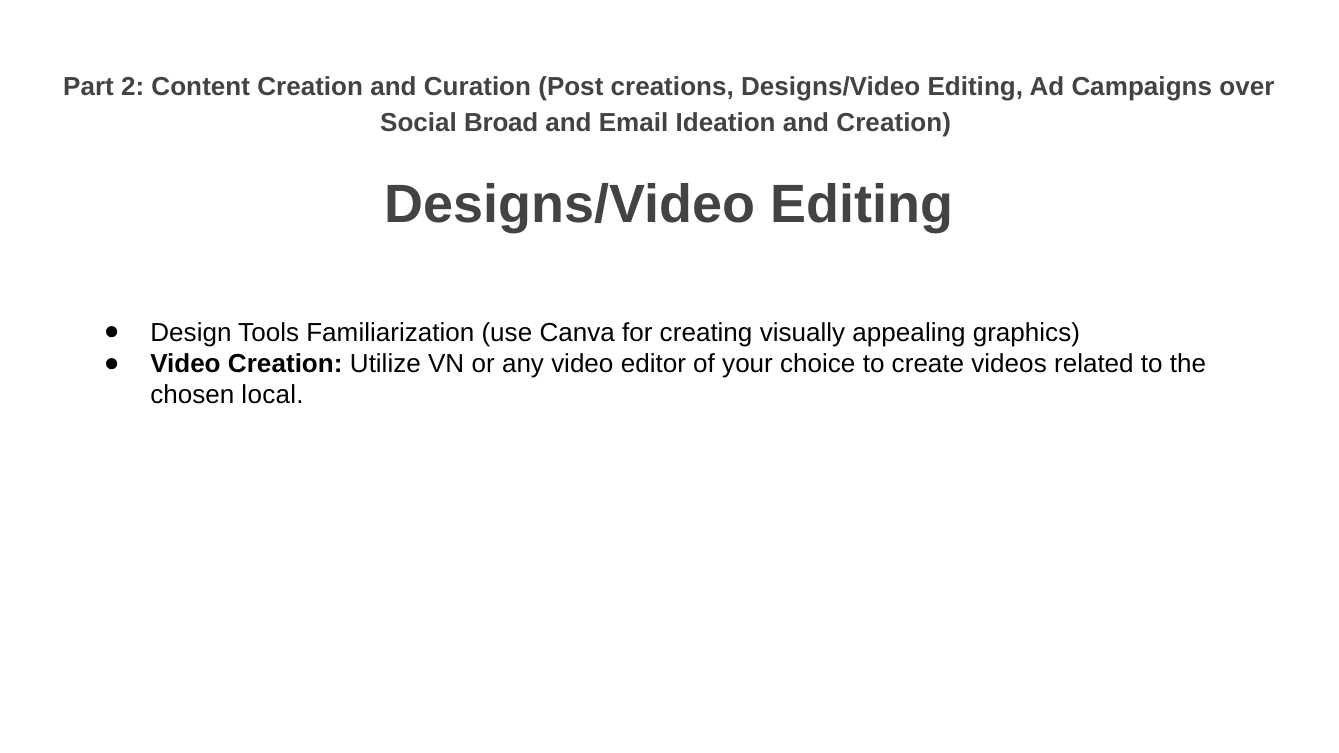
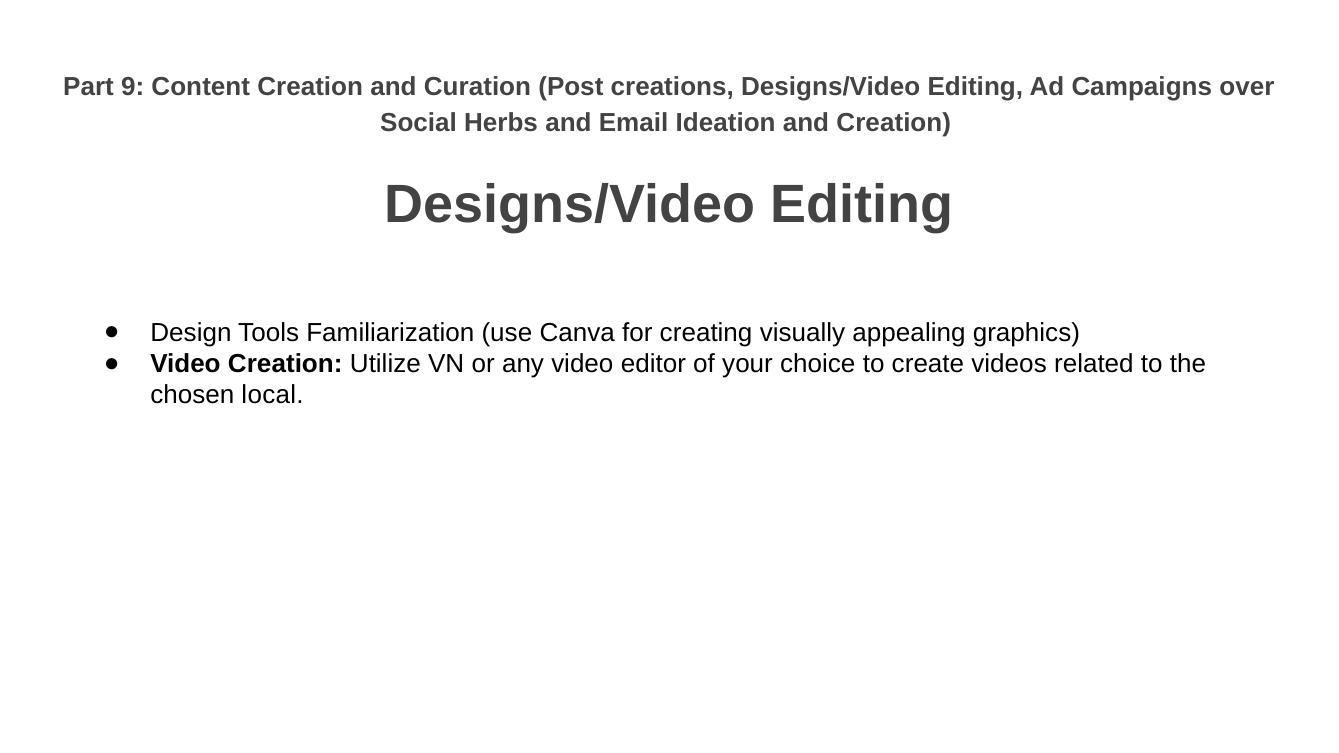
2: 2 -> 9
Broad: Broad -> Herbs
